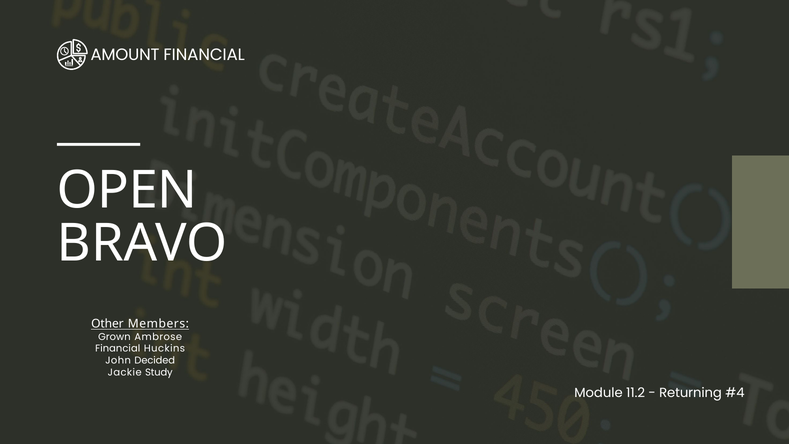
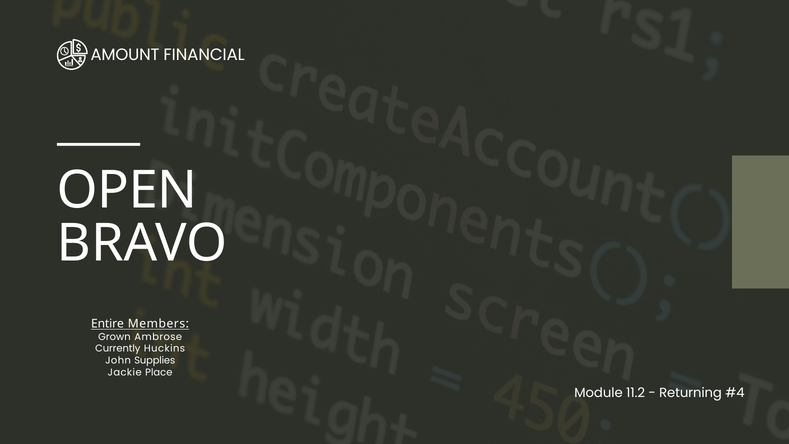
Other: Other -> Entire
Financial at (118, 348): Financial -> Currently
Decided: Decided -> Supplies
Study: Study -> Place
